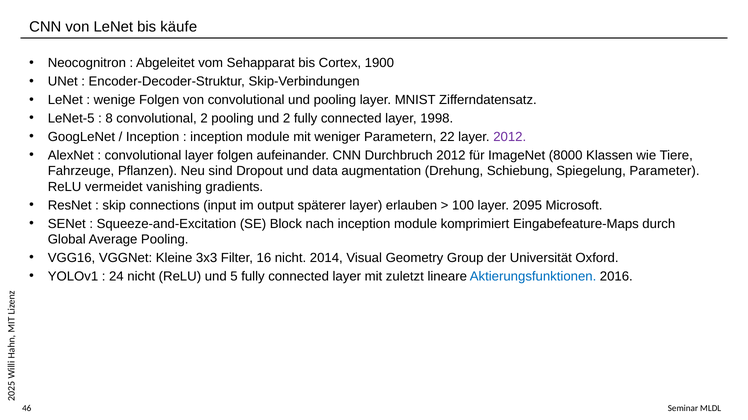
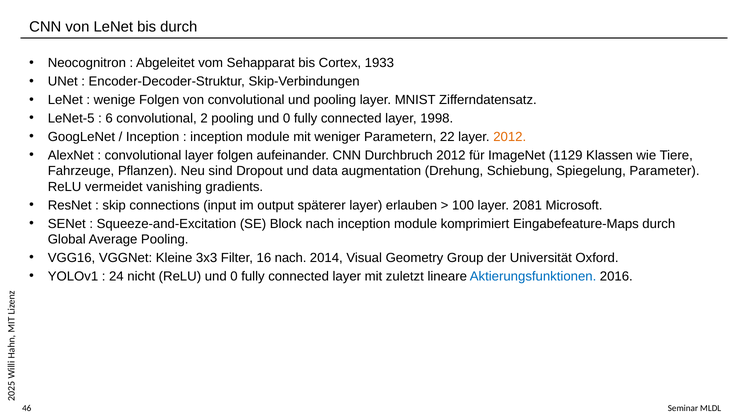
bis käufe: käufe -> durch
1900: 1900 -> 1933
8: 8 -> 6
pooling und 2: 2 -> 0
2012 at (510, 137) colour: purple -> orange
8000: 8000 -> 1129
2095: 2095 -> 2081
16 nicht: nicht -> nach
ReLU und 5: 5 -> 0
